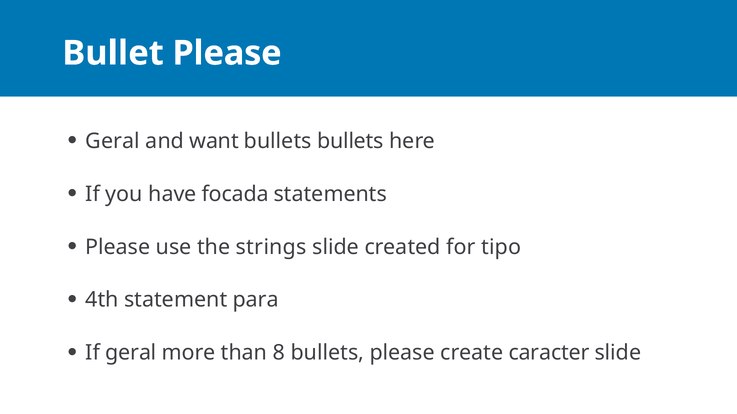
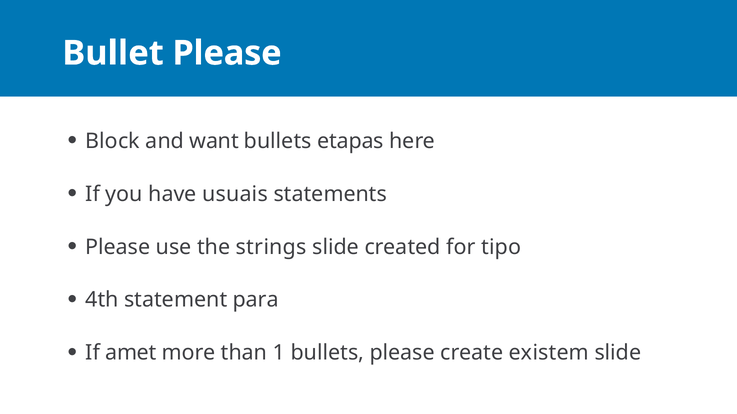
Geral at (113, 141): Geral -> Block
bullets bullets: bullets -> etapas
focada: focada -> usuais
If geral: geral -> amet
8: 8 -> 1
caracter: caracter -> existem
